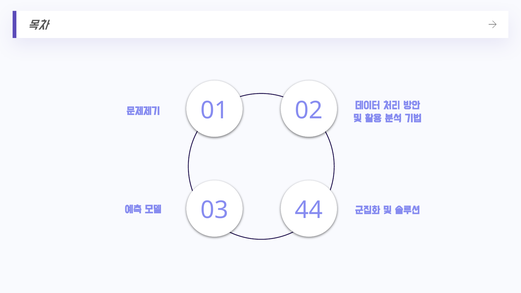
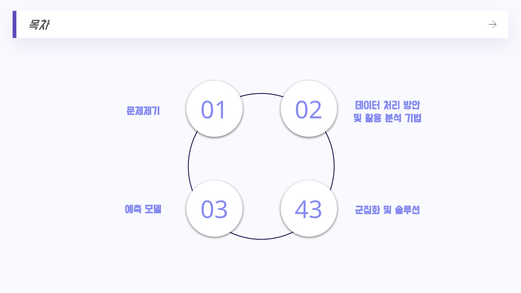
44: 44 -> 43
